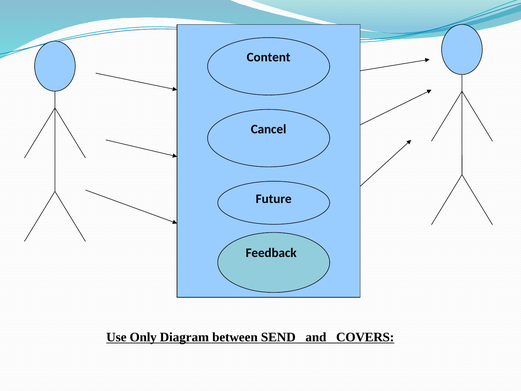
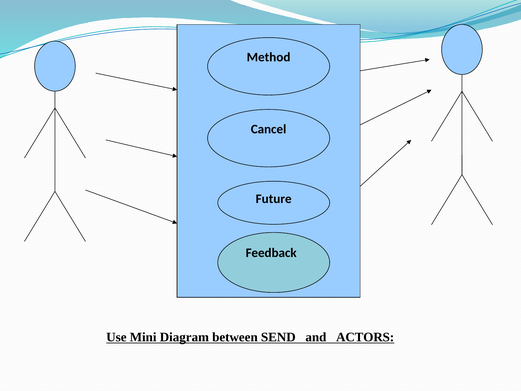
Content: Content -> Method
Only: Only -> Mini
COVERS: COVERS -> ACTORS
